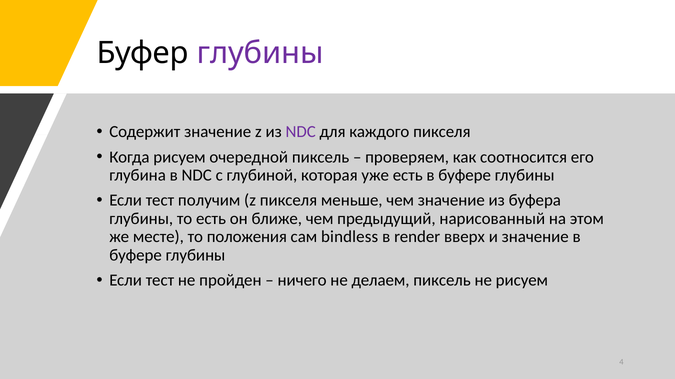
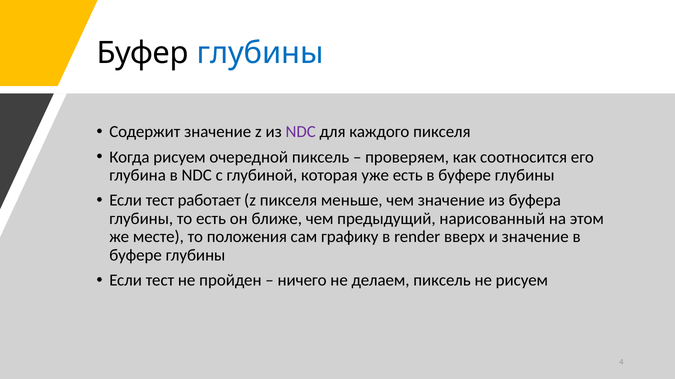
глубины at (260, 53) colour: purple -> blue
получим: получим -> работает
bindless: bindless -> графику
